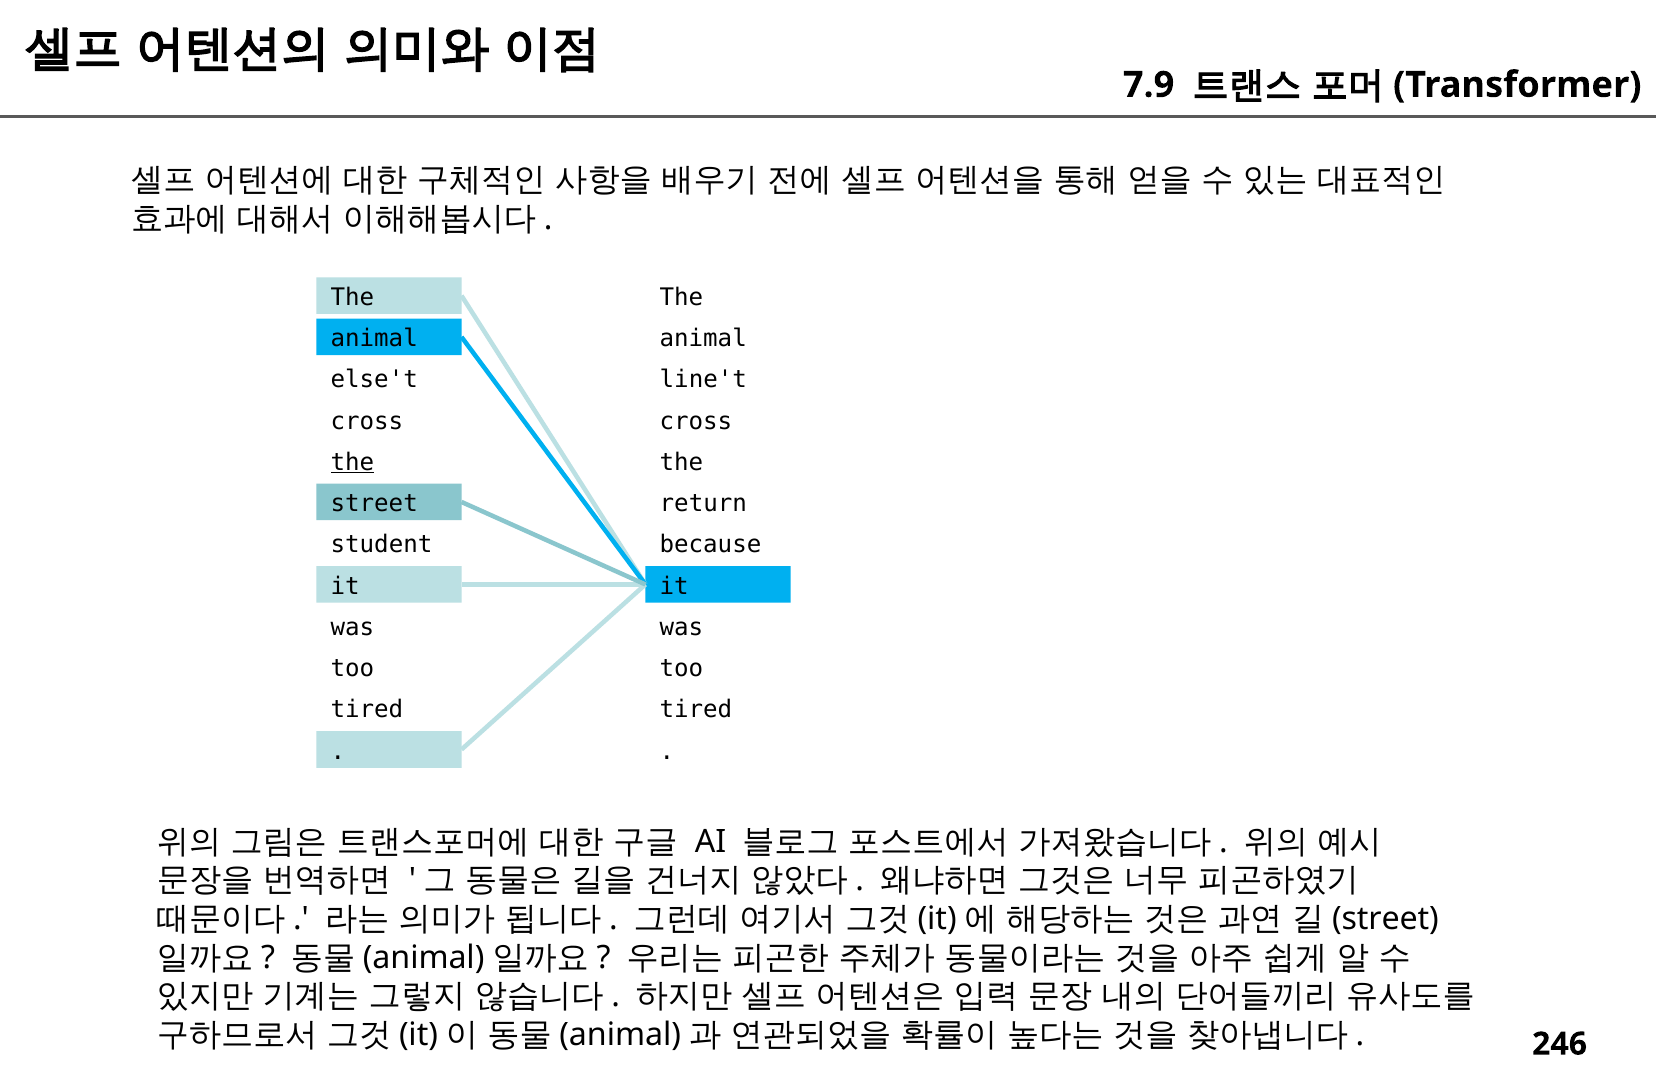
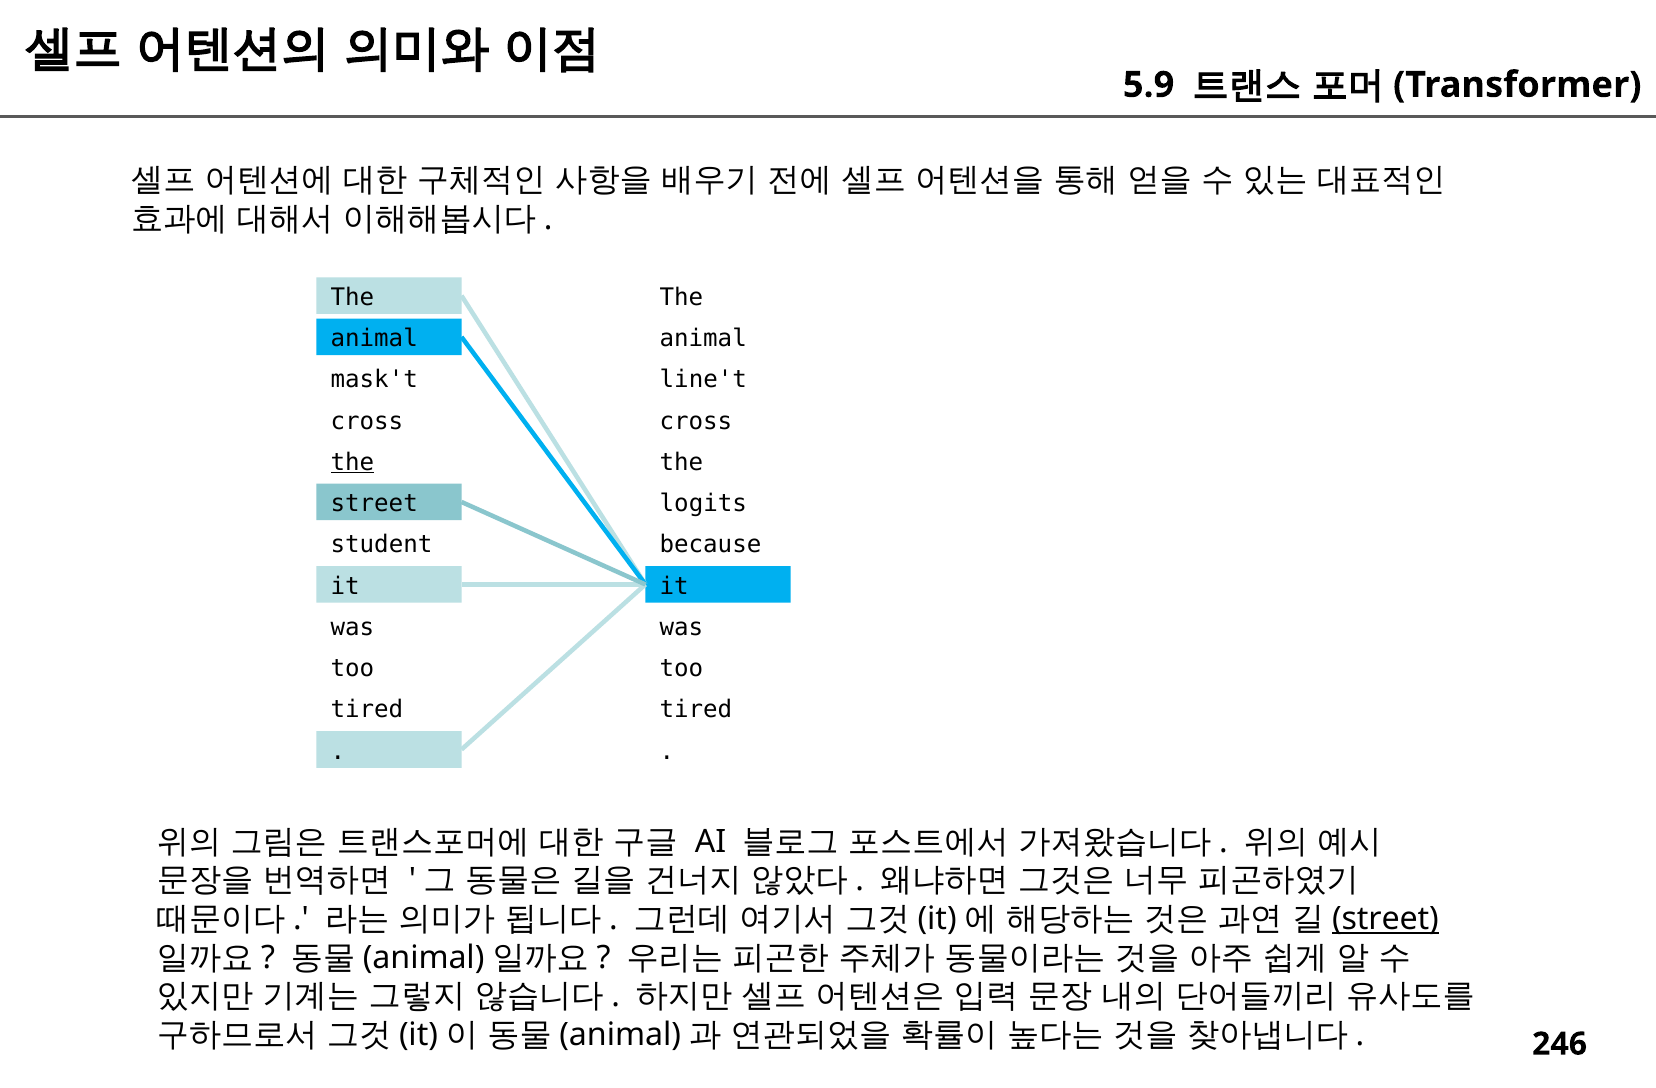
7.9: 7.9 -> 5.9
else't: else't -> mask't
return: return -> logits
street at (1385, 919) underline: none -> present
